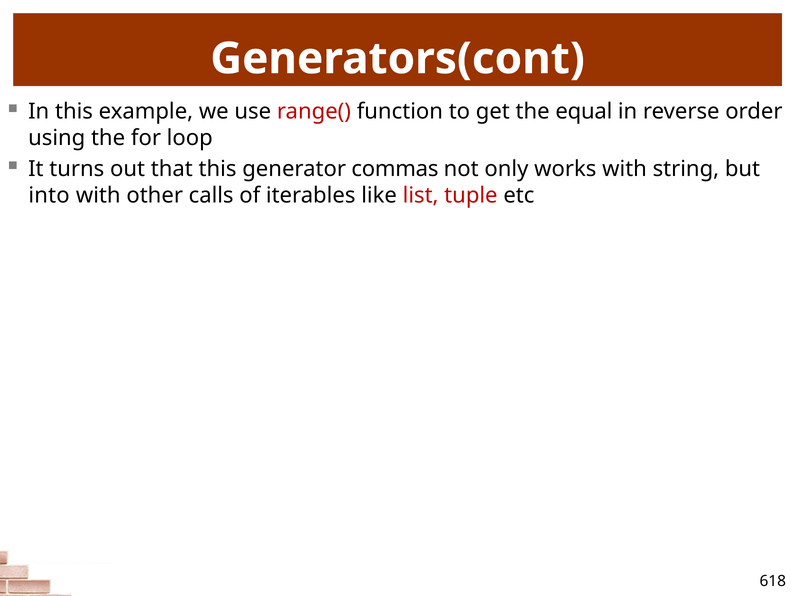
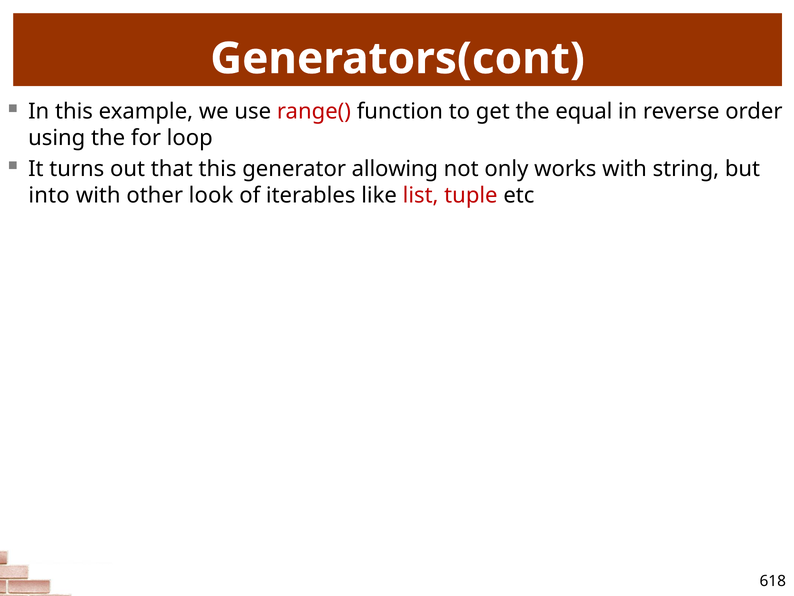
commas: commas -> allowing
calls: calls -> look
